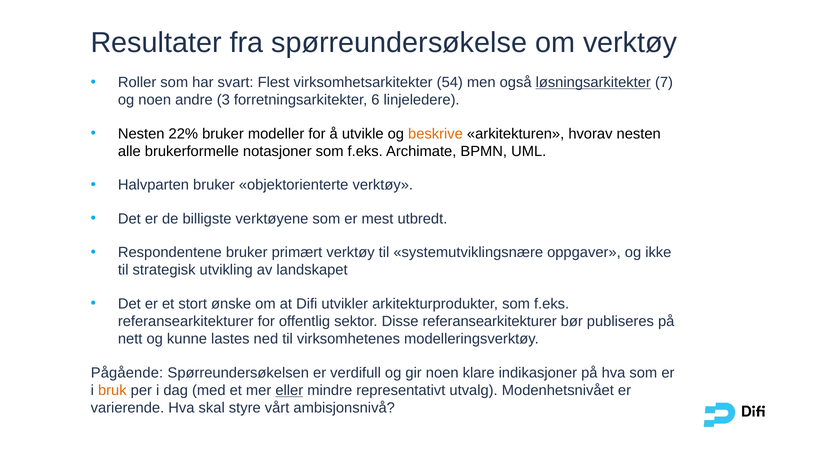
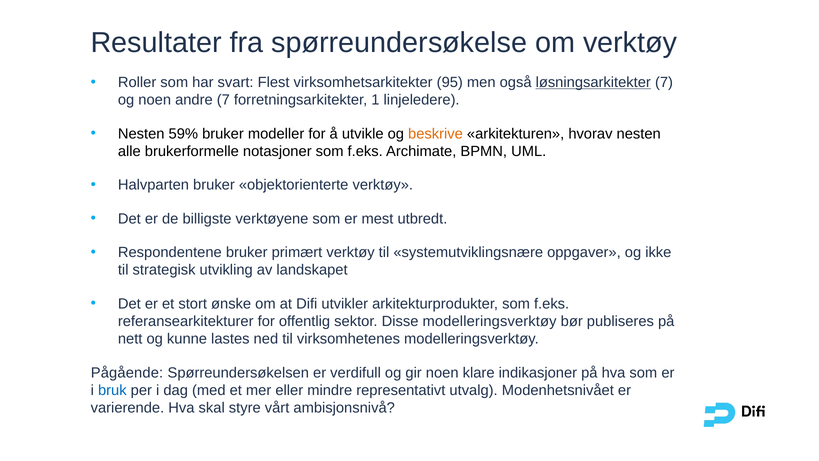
54: 54 -> 95
andre 3: 3 -> 7
6: 6 -> 1
22%: 22% -> 59%
Disse referansearkitekturer: referansearkitekturer -> modelleringsverktøy
bruk colour: orange -> blue
eller underline: present -> none
